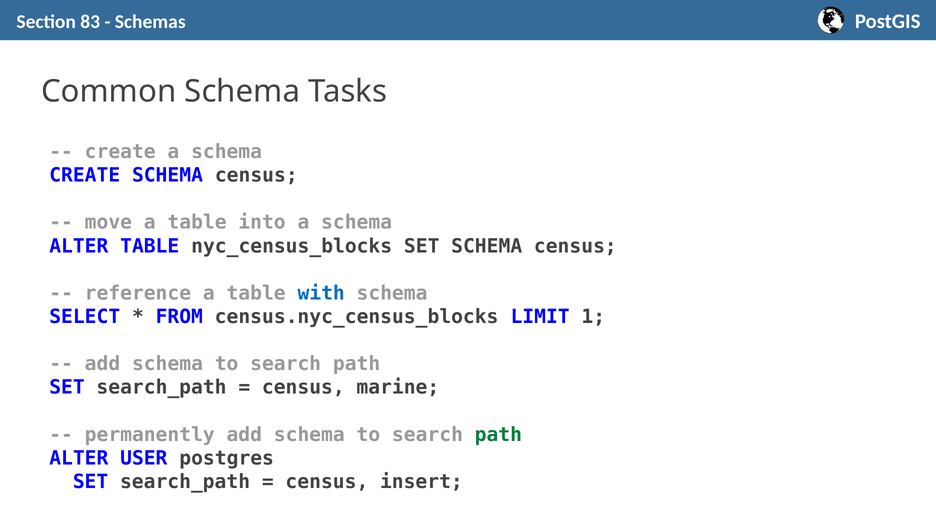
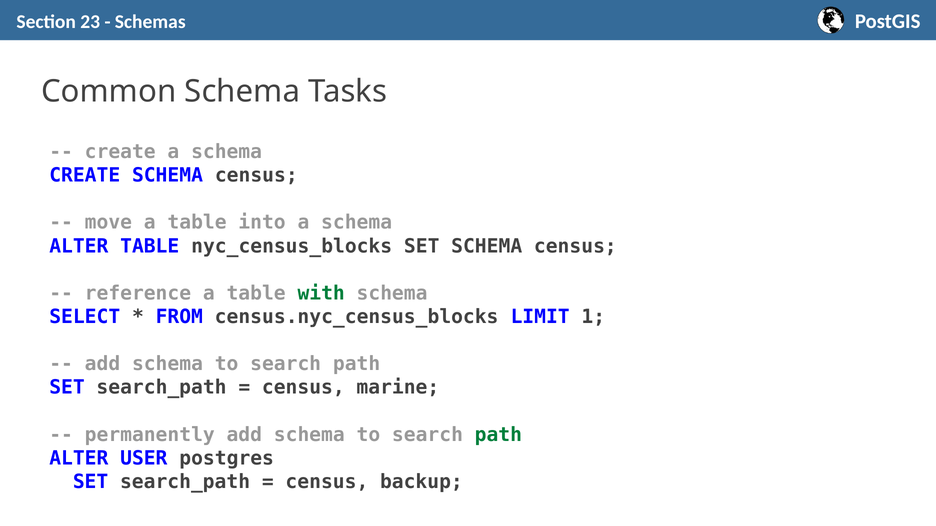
83: 83 -> 23
with colour: blue -> green
insert: insert -> backup
